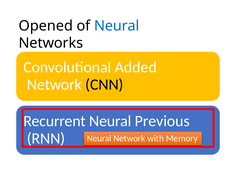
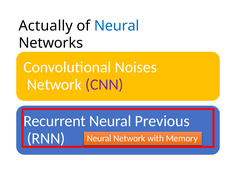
Opened: Opened -> Actually
Added: Added -> Noises
CNN colour: black -> purple
